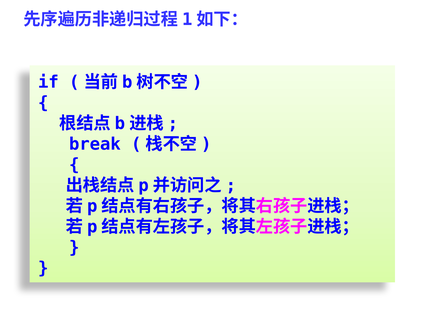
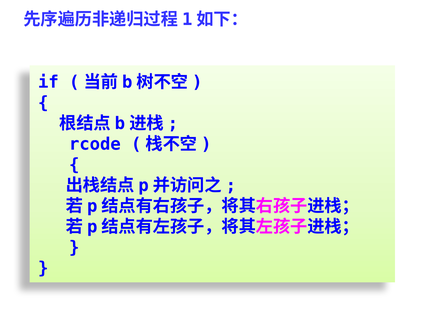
break: break -> rcode
